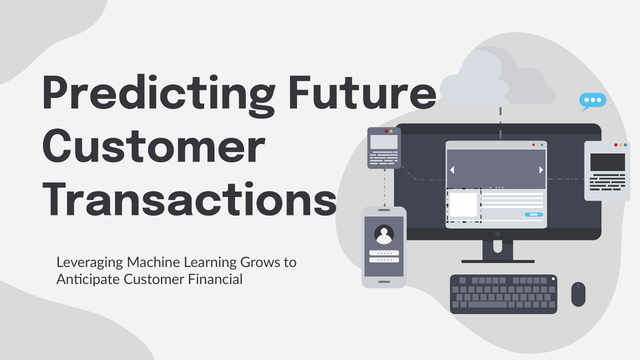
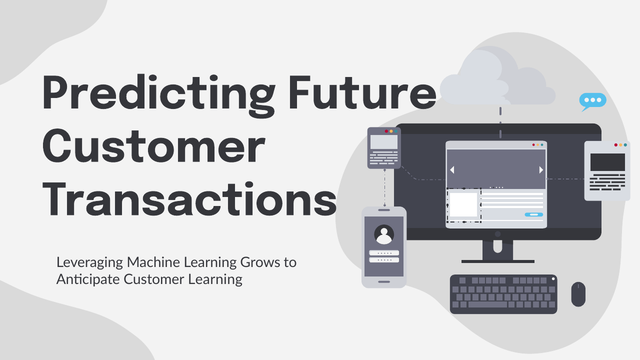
Customer Financial: Financial -> Learning
